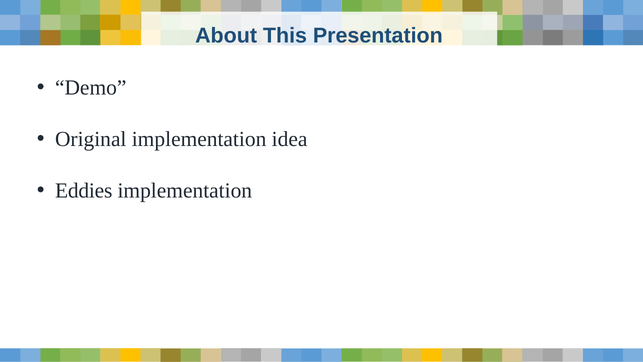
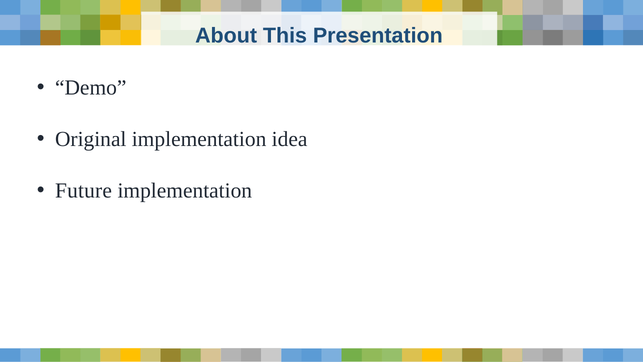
Eddies: Eddies -> Future
